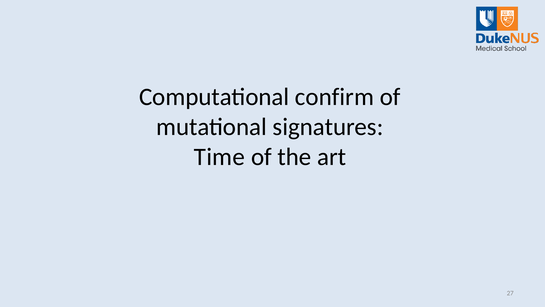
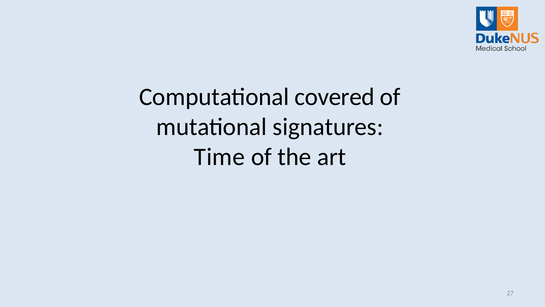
confirm: confirm -> covered
